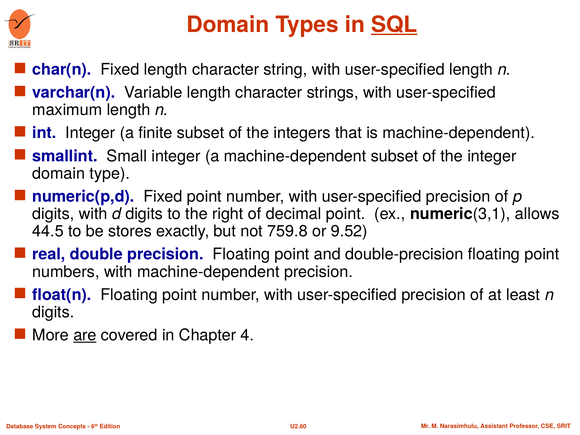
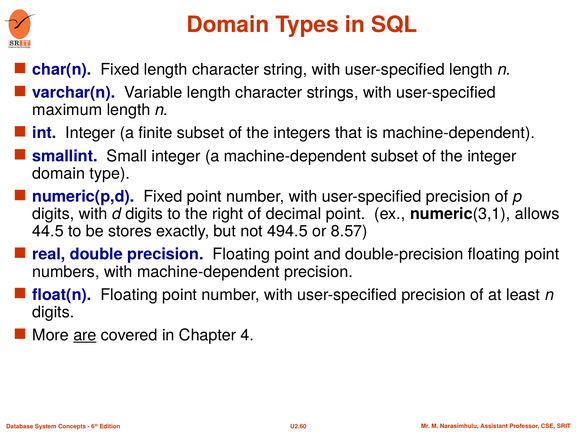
SQL underline: present -> none
759.8: 759.8 -> 494.5
9.52: 9.52 -> 8.57
